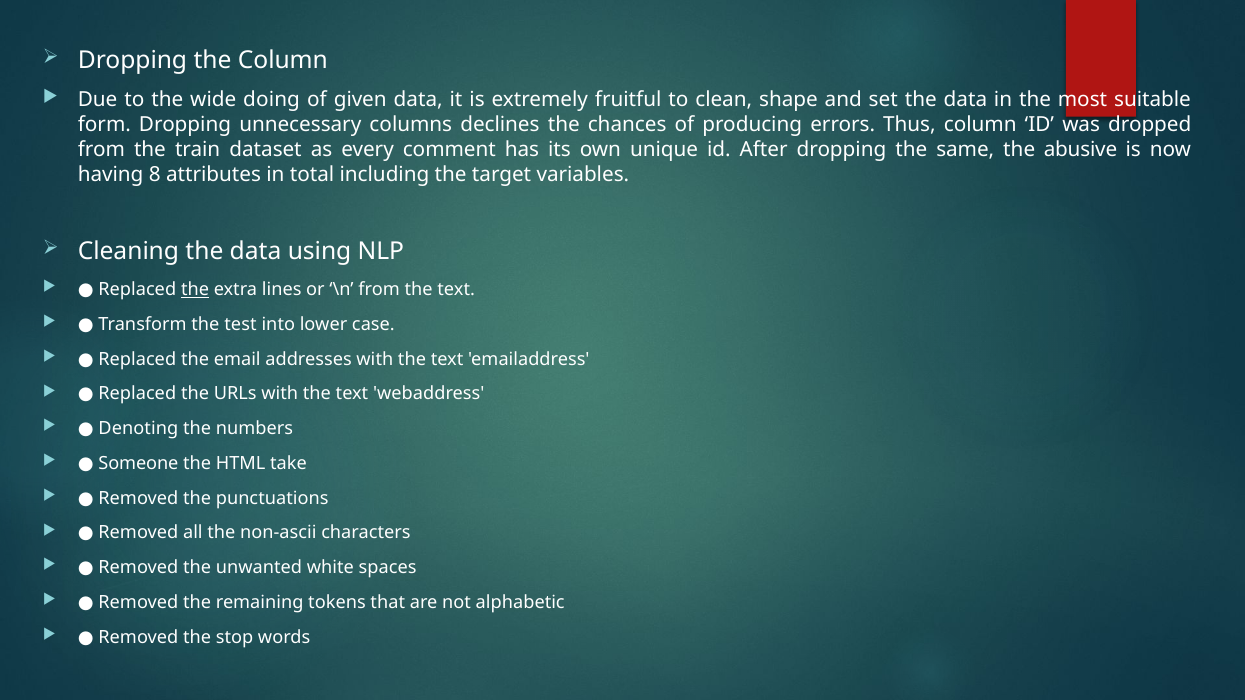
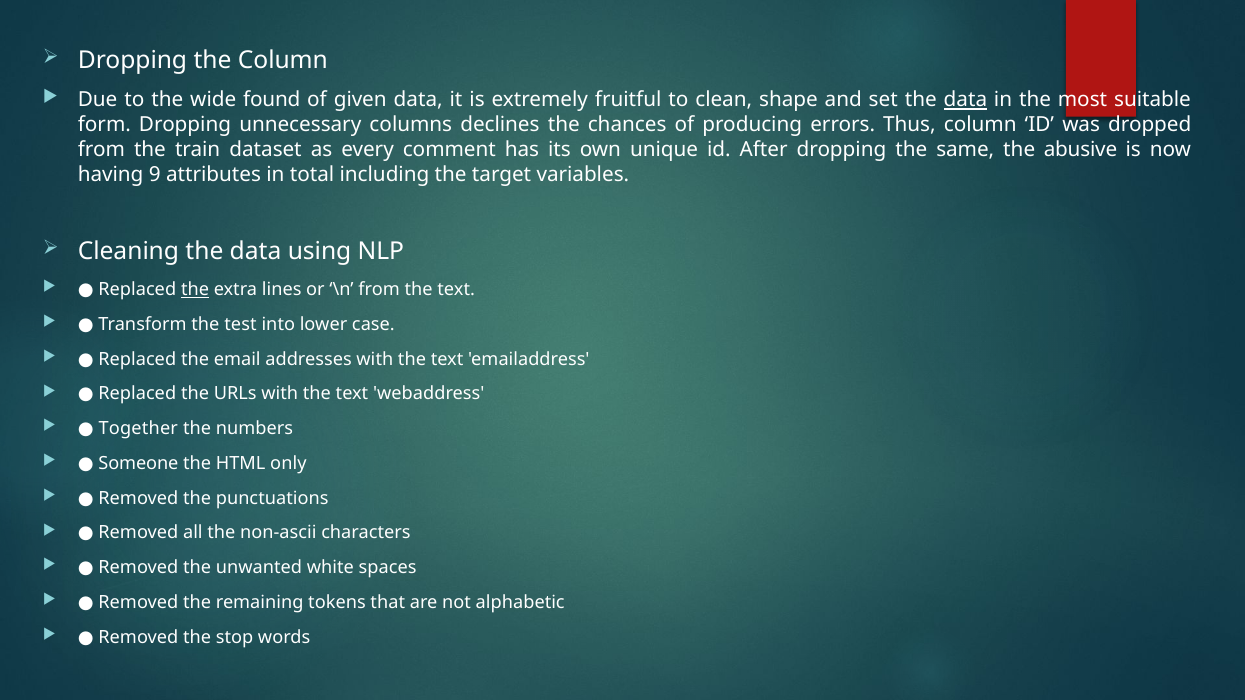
doing: doing -> found
data at (965, 100) underline: none -> present
8: 8 -> 9
Denoting: Denoting -> Together
take: take -> only
